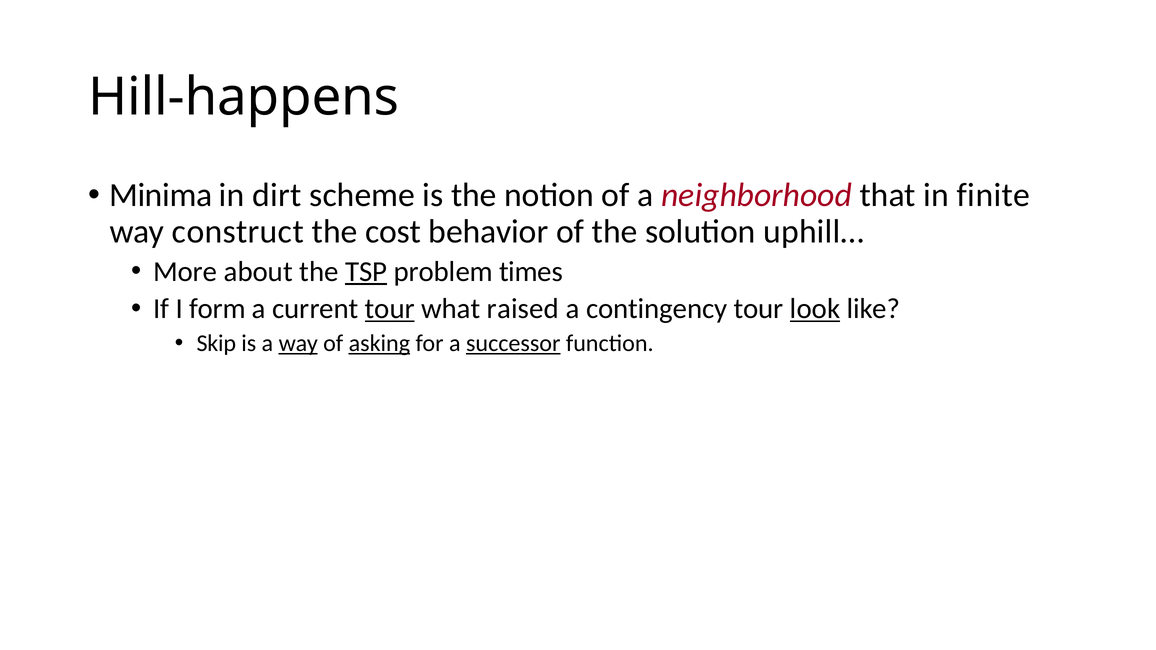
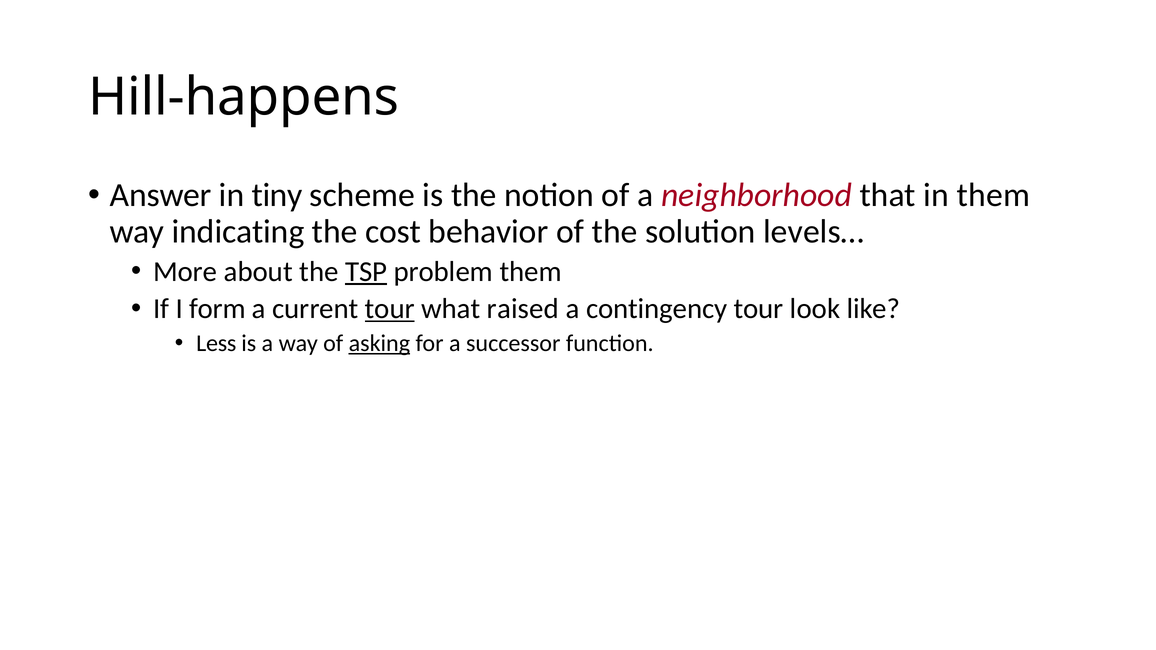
Minima: Minima -> Answer
dirt: dirt -> tiny
in finite: finite -> them
construct: construct -> indicating
uphill…: uphill… -> levels…
problem times: times -> them
look underline: present -> none
Skip: Skip -> Less
way at (298, 344) underline: present -> none
successor underline: present -> none
